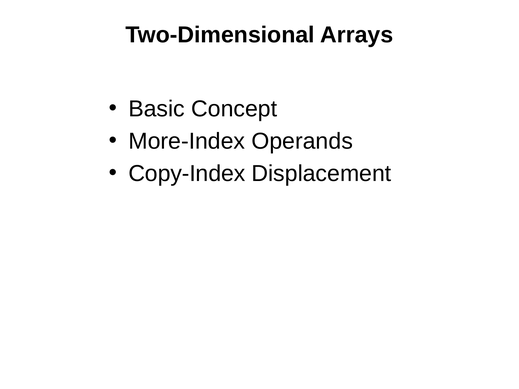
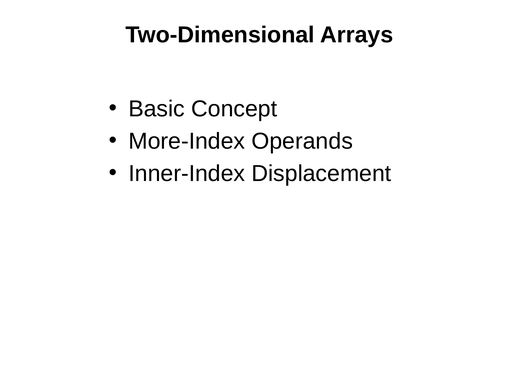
Copy-Index: Copy-Index -> Inner-Index
